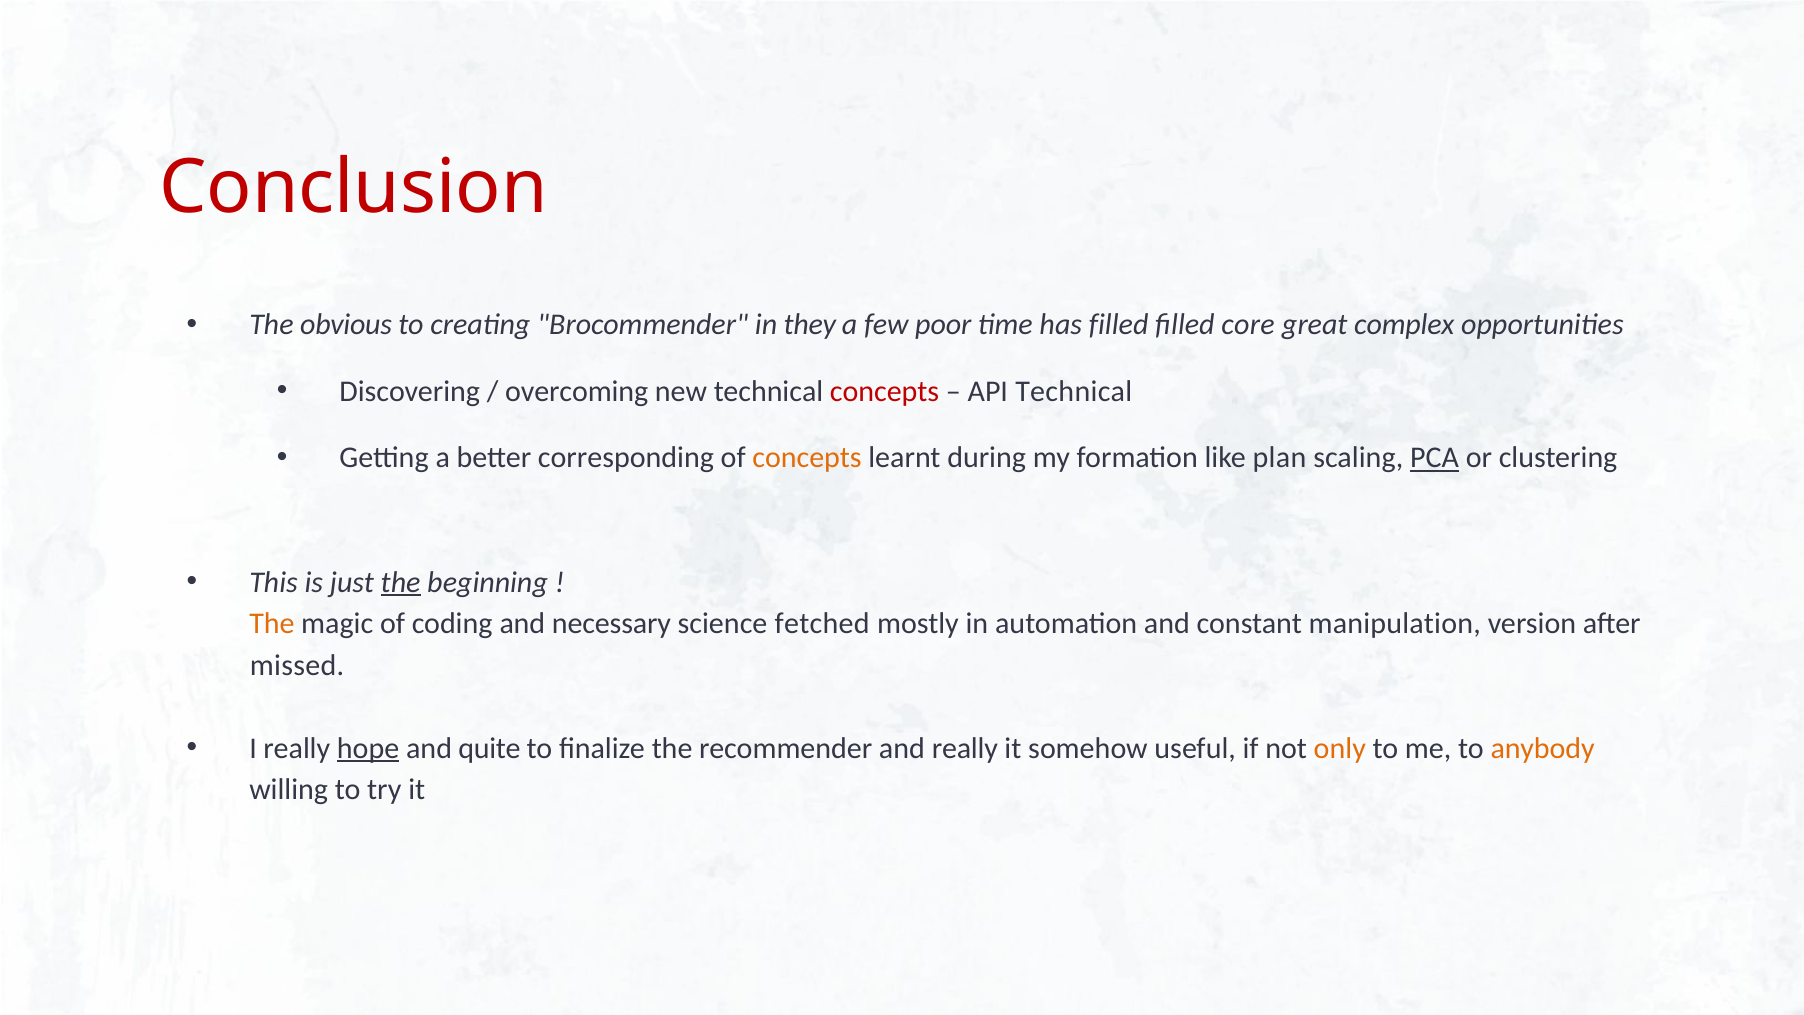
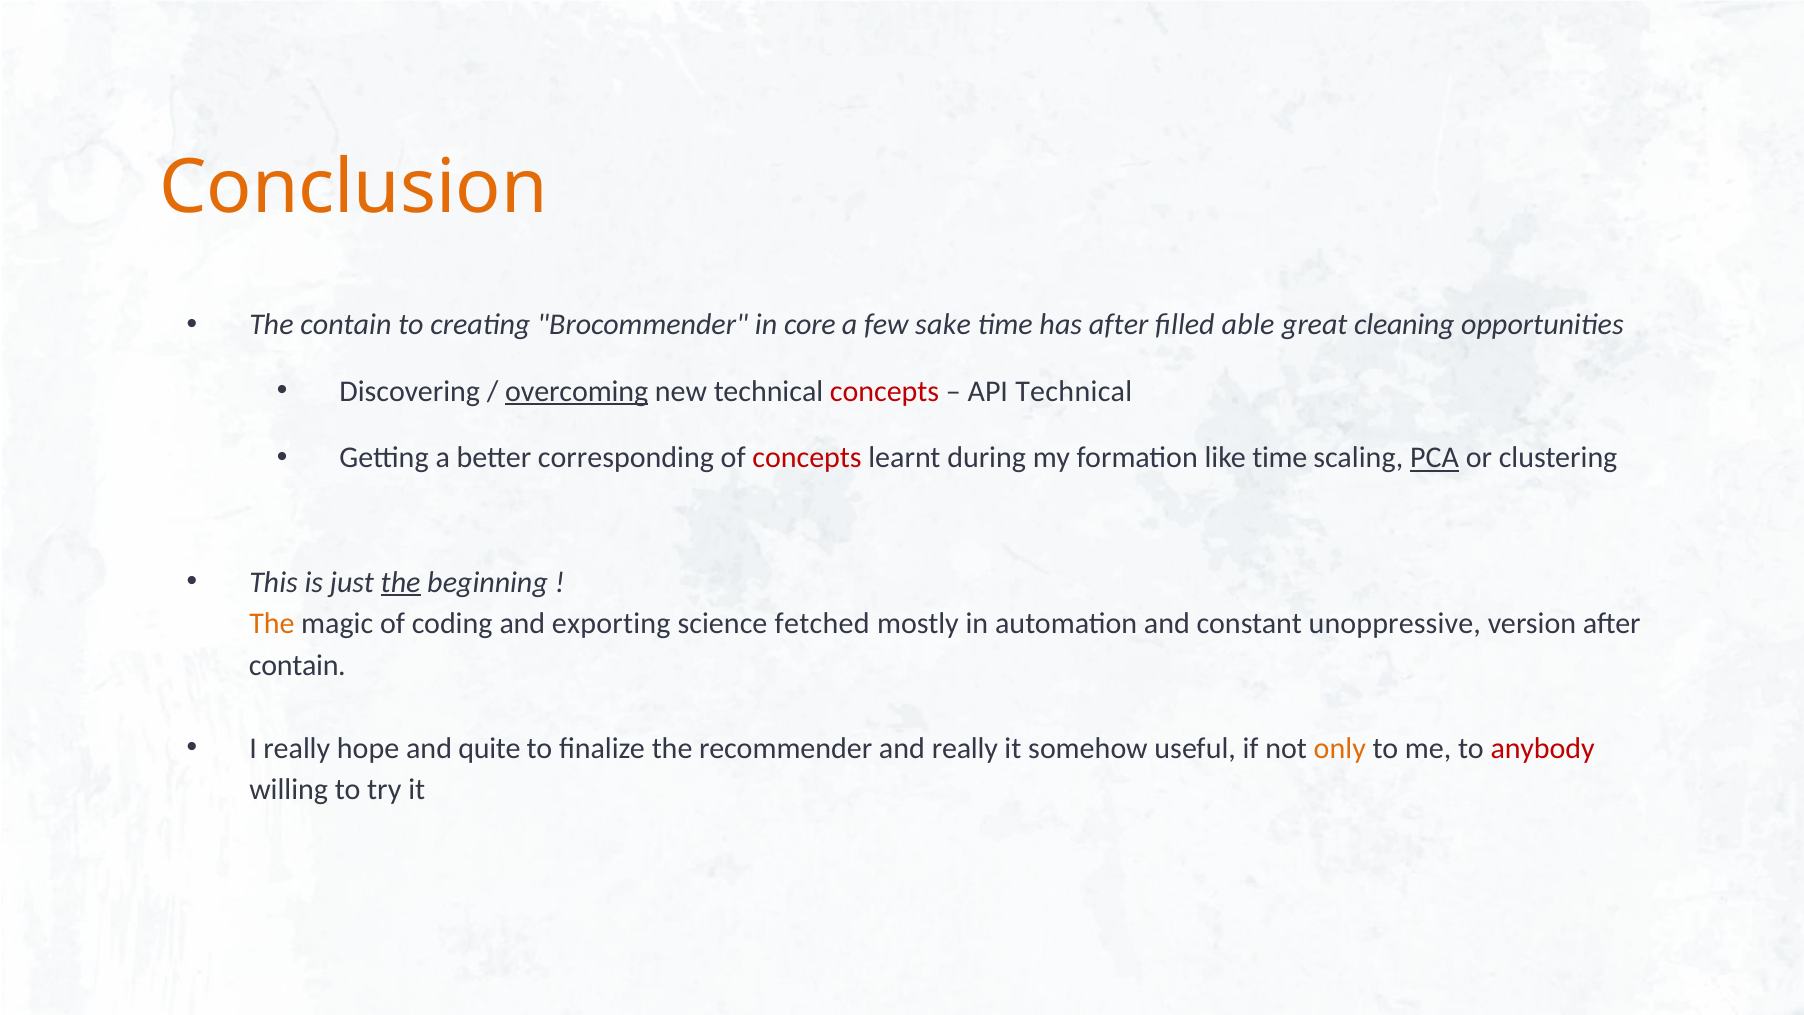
Conclusion colour: red -> orange
The obvious: obvious -> contain
they: they -> core
poor: poor -> sake
has filled: filled -> after
core: core -> able
complex: complex -> cleaning
overcoming underline: none -> present
concepts at (807, 458) colour: orange -> red
like plan: plan -> time
necessary: necessary -> exporting
manipulation: manipulation -> unoppressive
missed at (297, 665): missed -> contain
hope underline: present -> none
anybody colour: orange -> red
